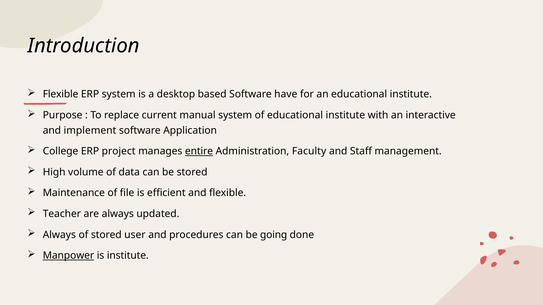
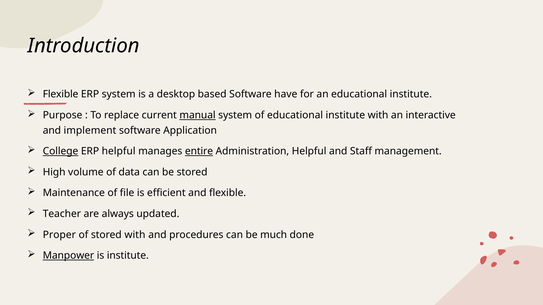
manual underline: none -> present
College underline: none -> present
ERP project: project -> helpful
Administration Faculty: Faculty -> Helpful
Always at (59, 235): Always -> Proper
stored user: user -> with
going: going -> much
